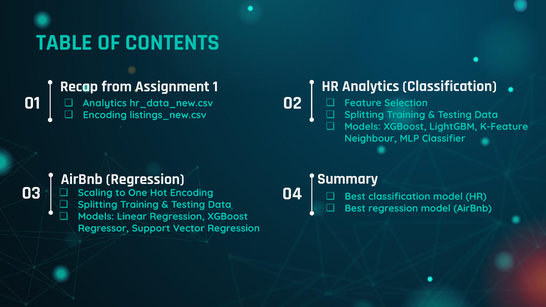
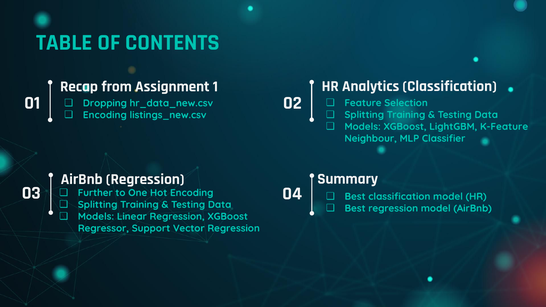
Analytics at (105, 103): Analytics -> Dropping
Scaling: Scaling -> Further
